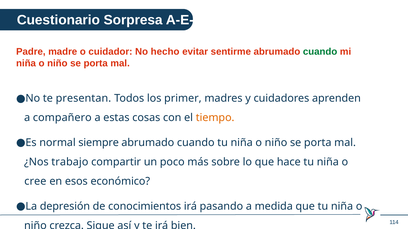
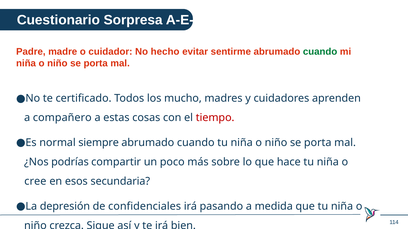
presentan: presentan -> certificado
primer: primer -> mucho
tiempo colour: orange -> red
trabajo: trabajo -> podrías
económico: económico -> secundaria
conocimientos: conocimientos -> confidenciales
